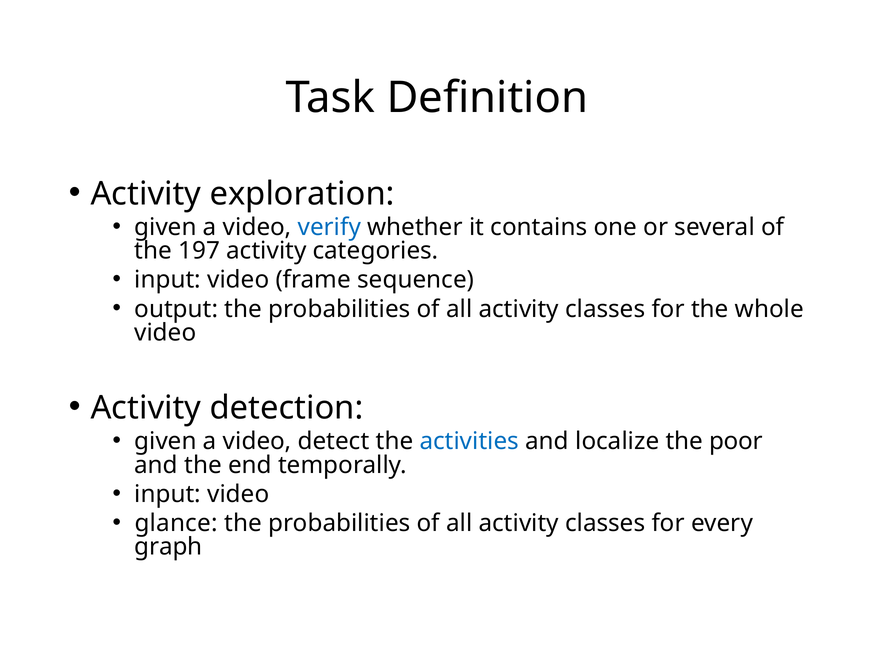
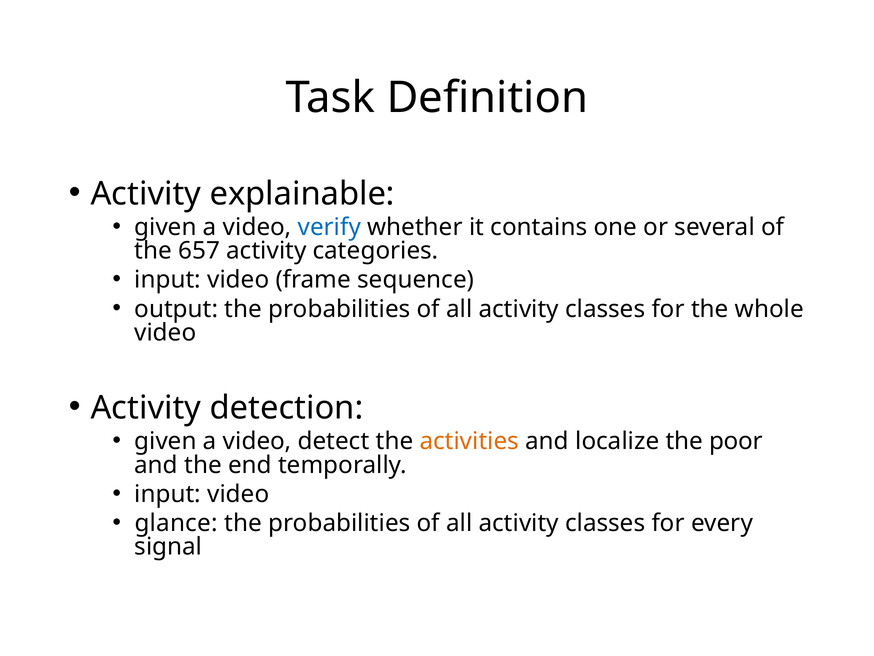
exploration: exploration -> explainable
197: 197 -> 657
activities colour: blue -> orange
graph: graph -> signal
